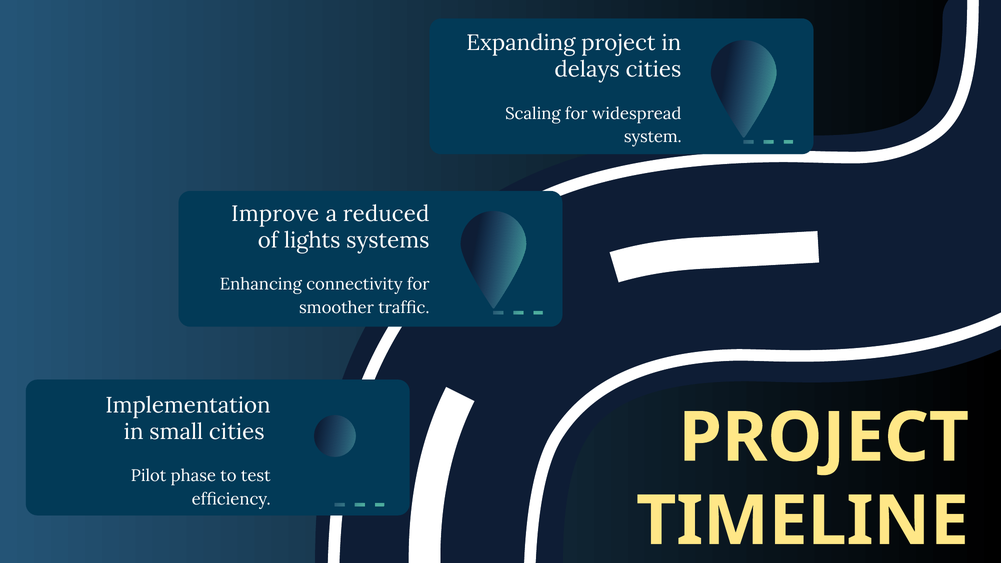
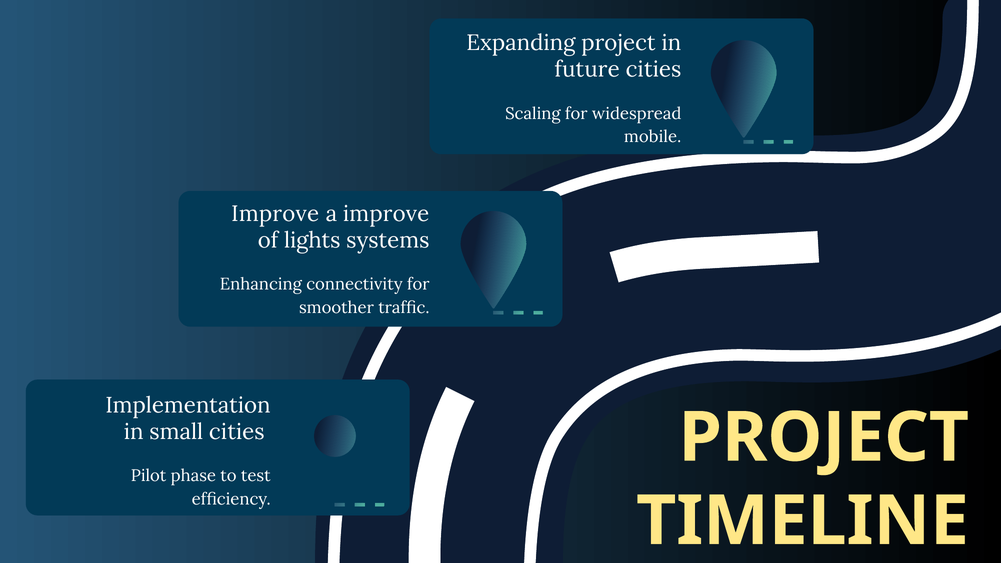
delays: delays -> future
system: system -> mobile
a reduced: reduced -> improve
